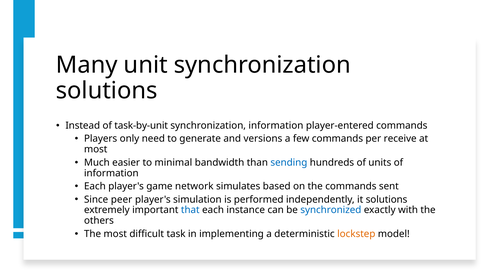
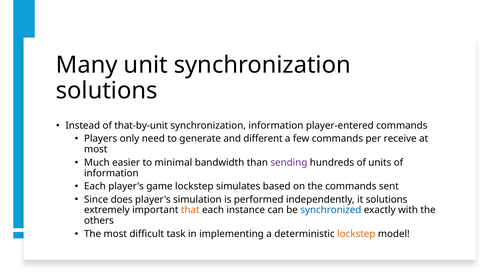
task-by-unit: task-by-unit -> that-by-unit
versions: versions -> different
sending colour: blue -> purple
game network: network -> lockstep
peer: peer -> does
that colour: blue -> orange
